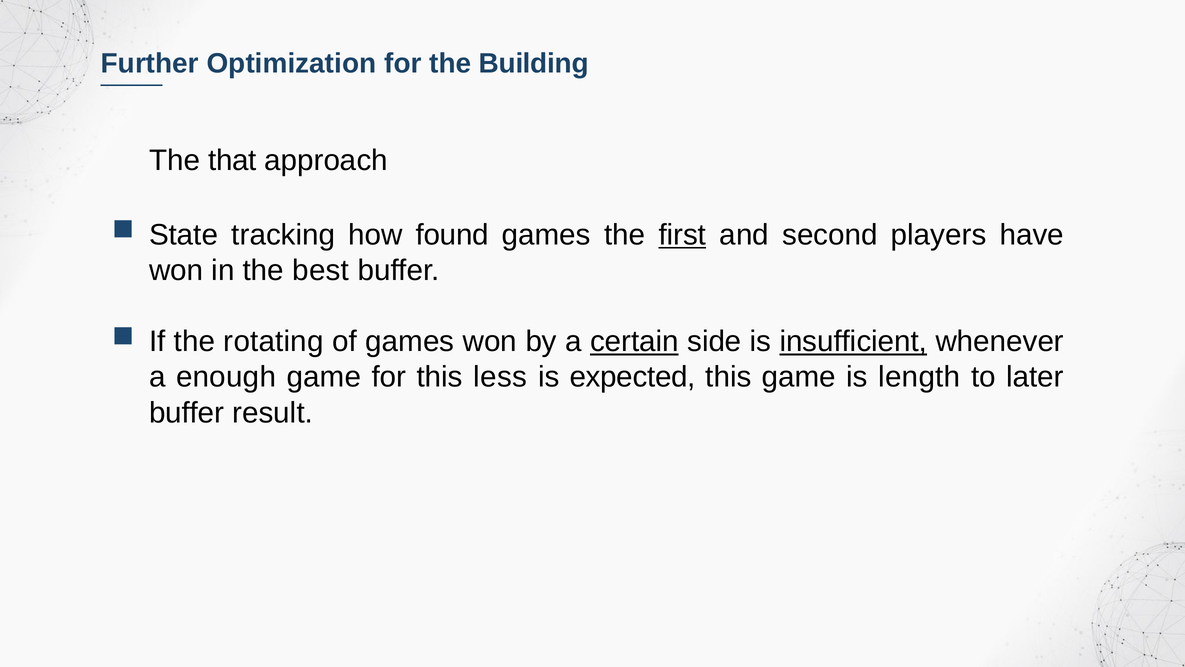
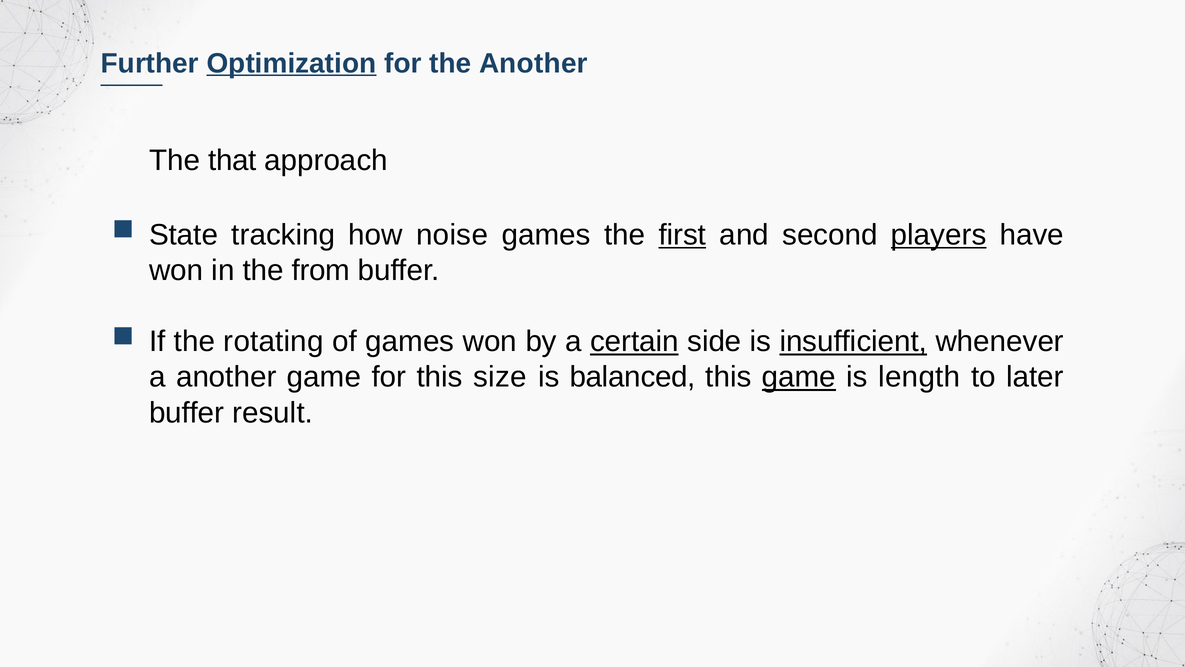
Optimization underline: none -> present
the Building: Building -> Another
found: found -> noise
players underline: none -> present
best: best -> from
a enough: enough -> another
less: less -> size
expected: expected -> balanced
game at (799, 377) underline: none -> present
